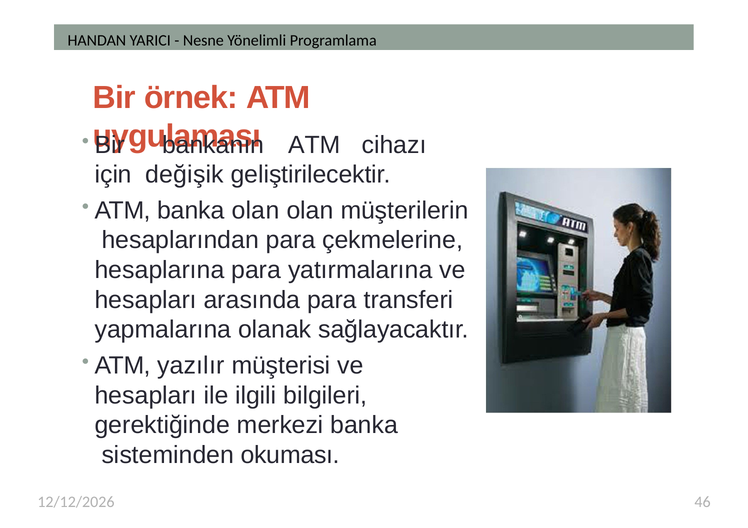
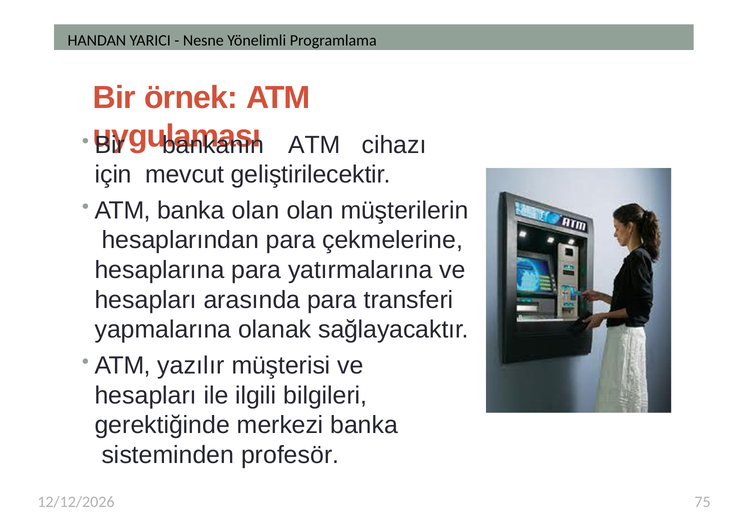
değişik: değişik -> mevcut
okuması: okuması -> profesör
46: 46 -> 75
